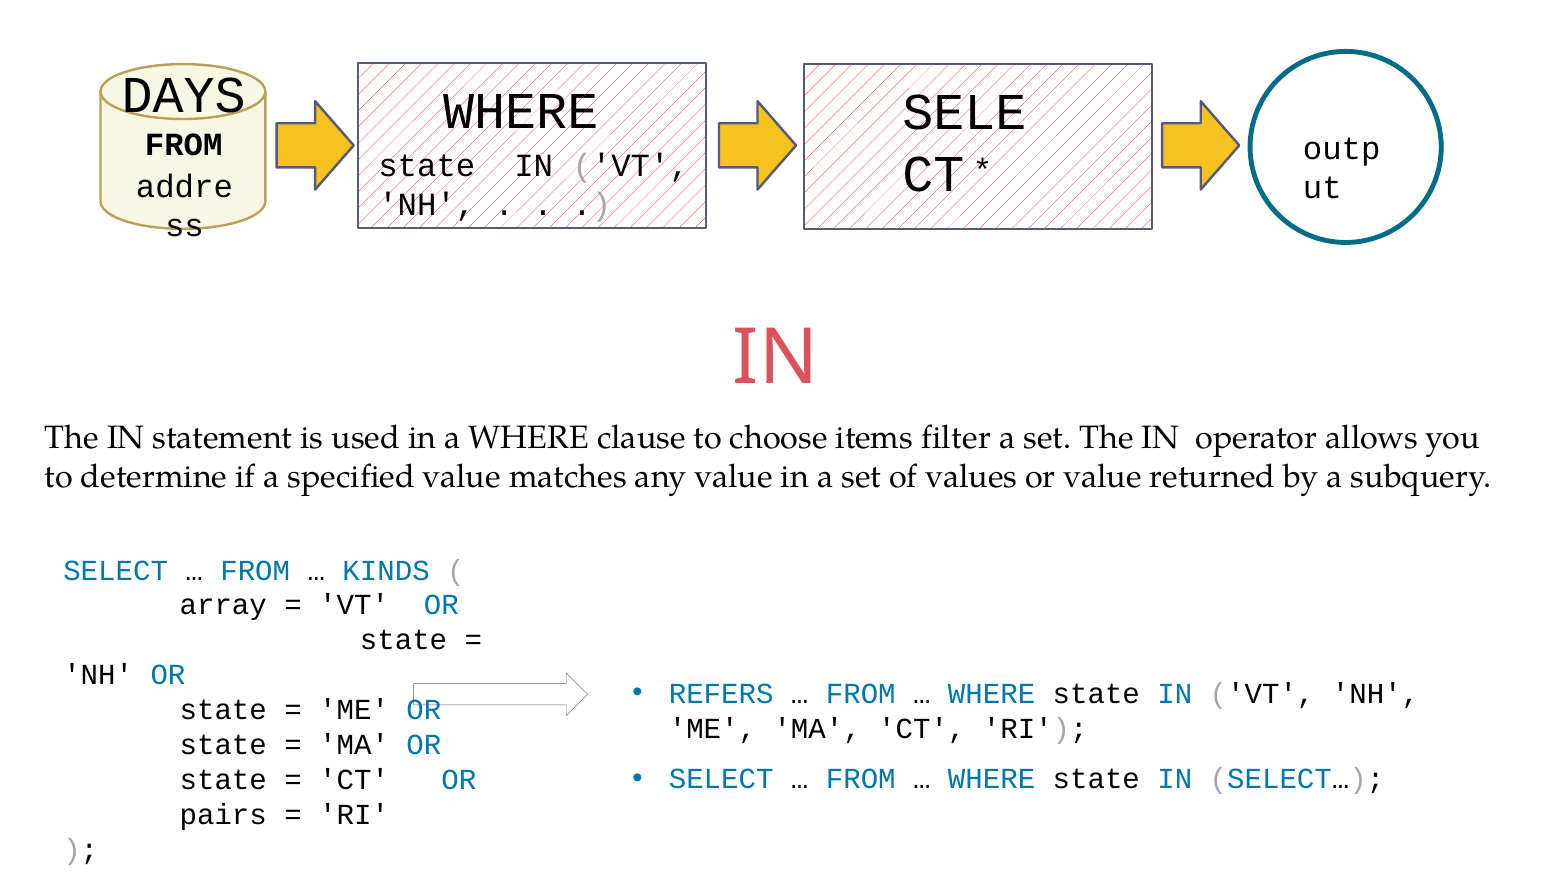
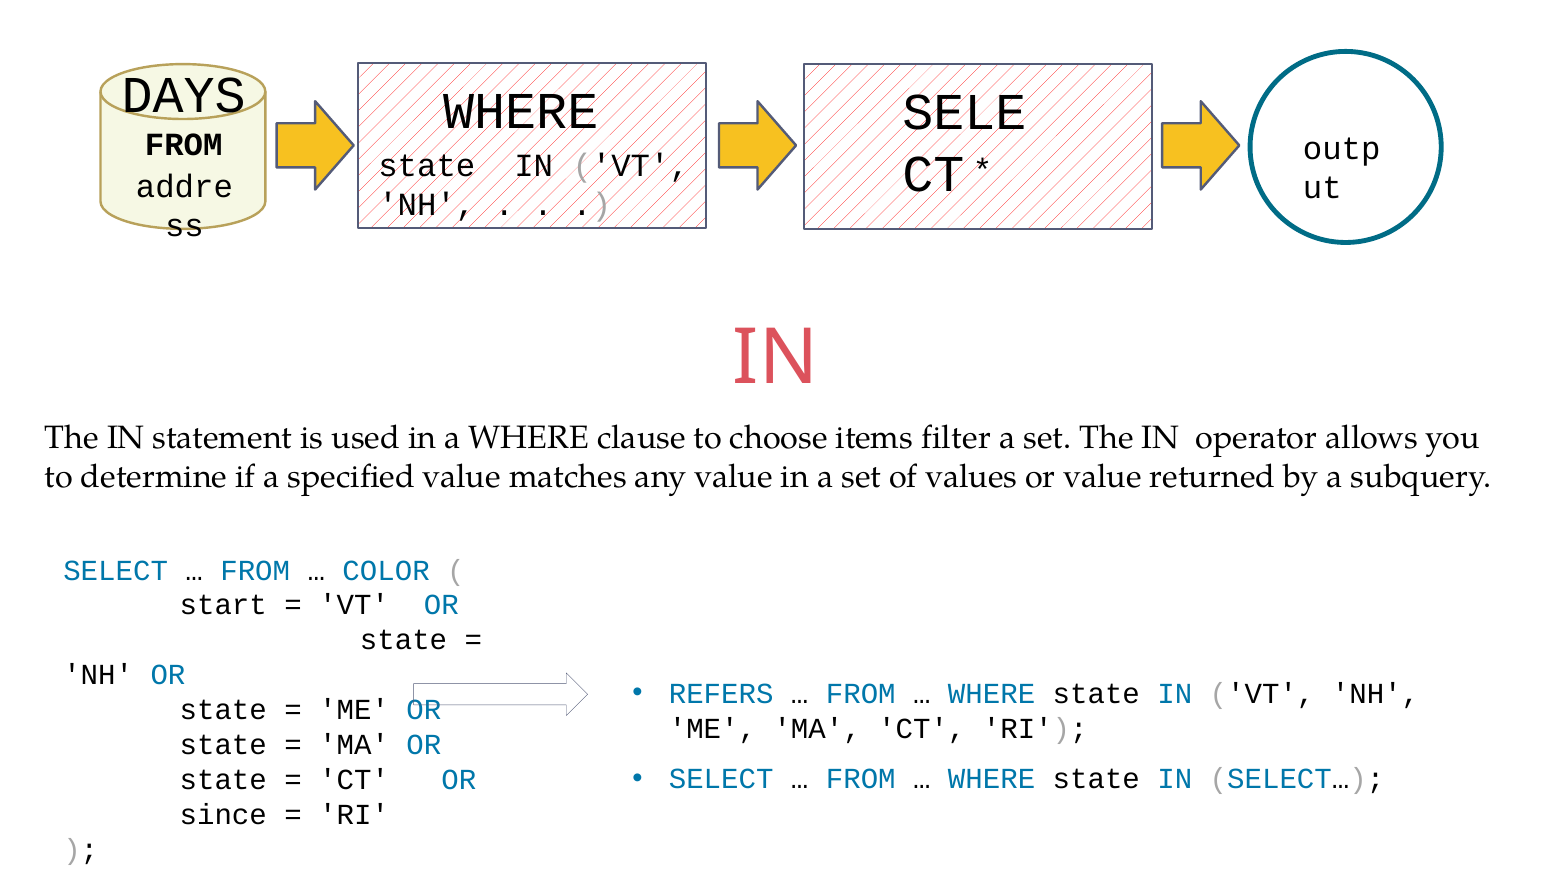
KINDS: KINDS -> COLOR
array: array -> start
pairs: pairs -> since
